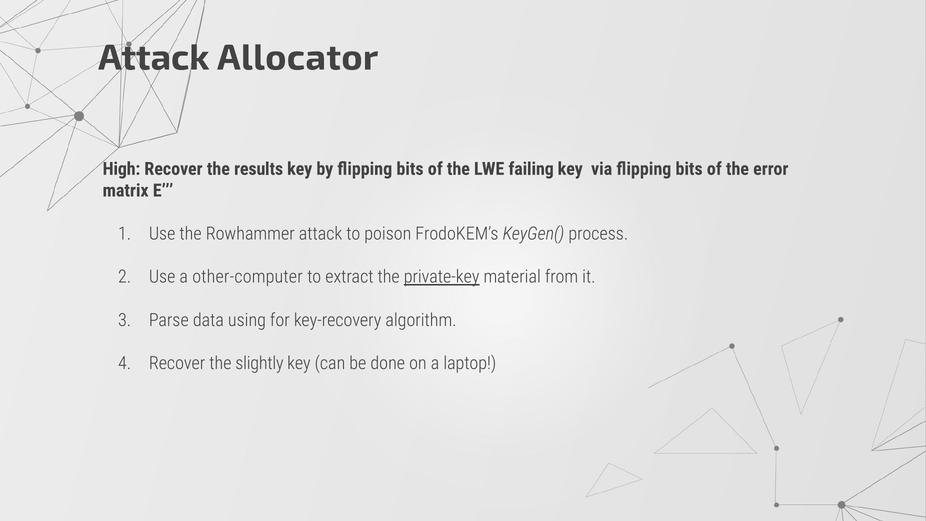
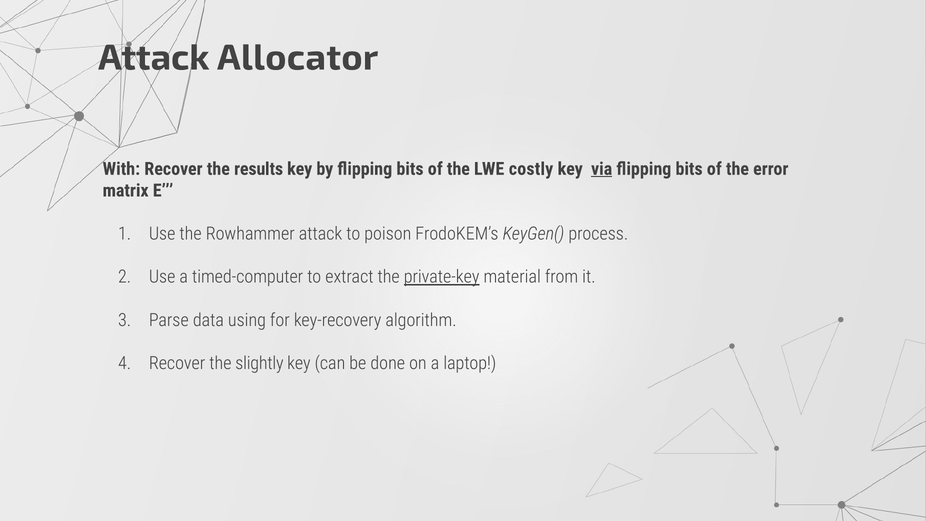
High: High -> With
failing: failing -> costly
via underline: none -> present
other-computer: other-computer -> timed-computer
